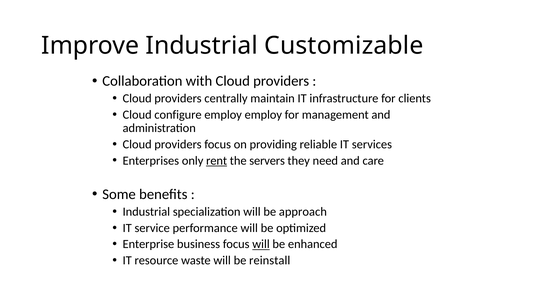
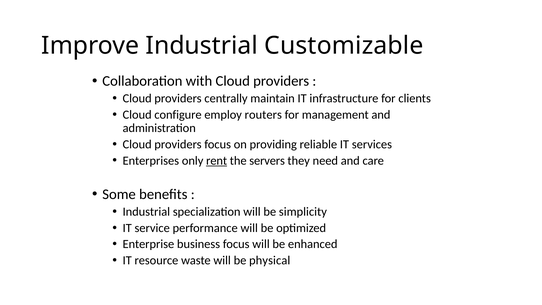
employ employ: employ -> routers
approach: approach -> simplicity
will at (261, 244) underline: present -> none
reinstall: reinstall -> physical
